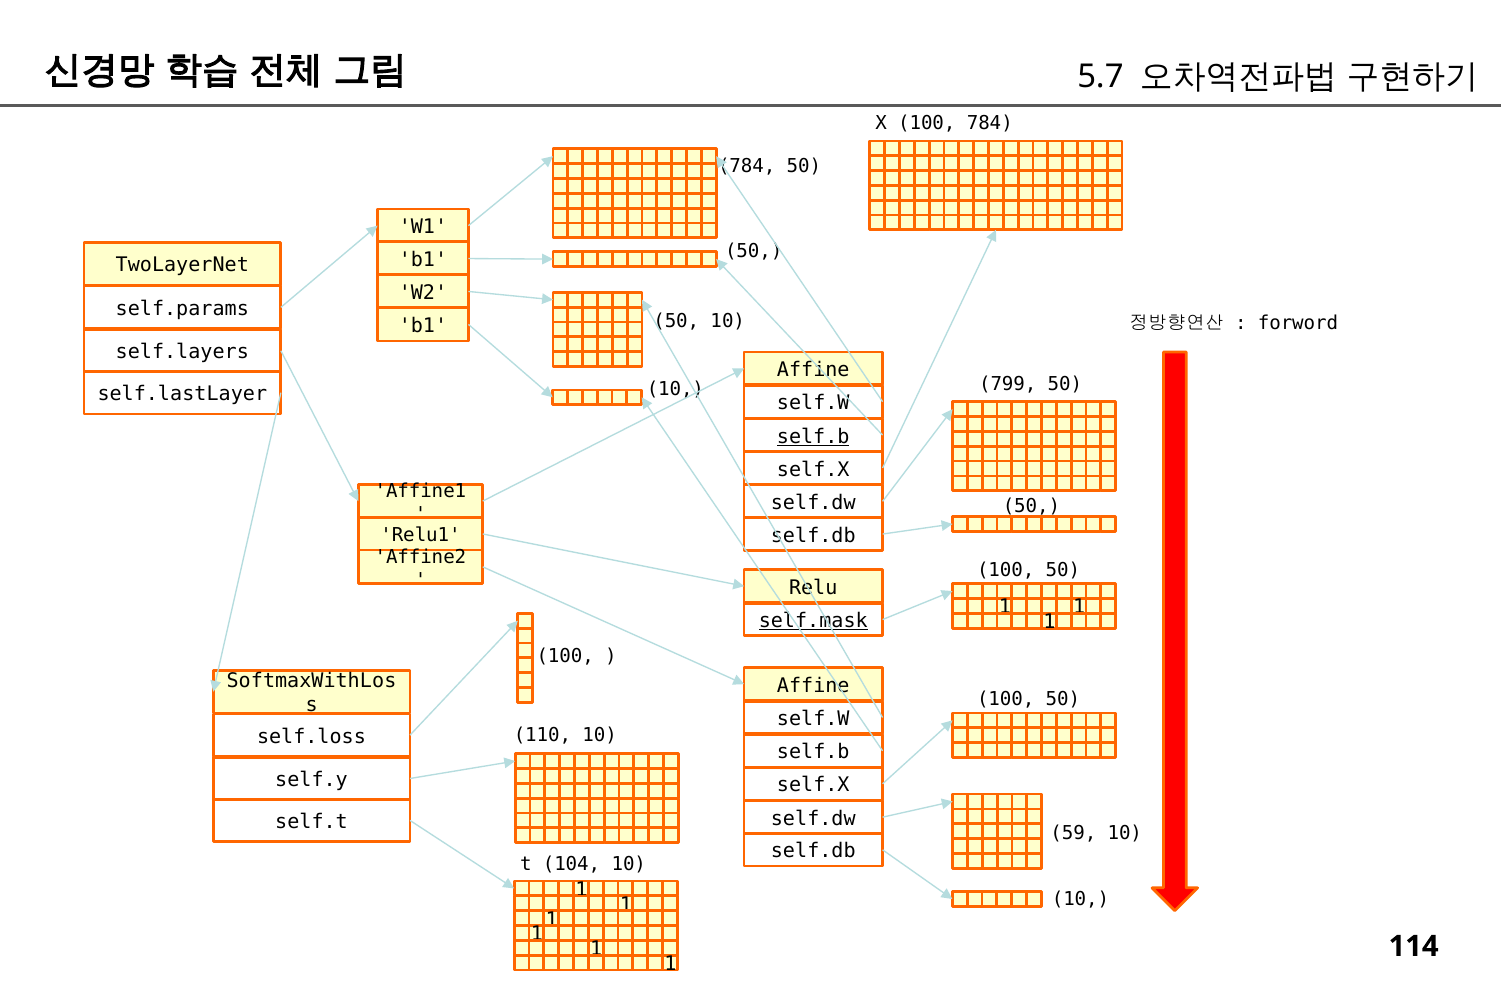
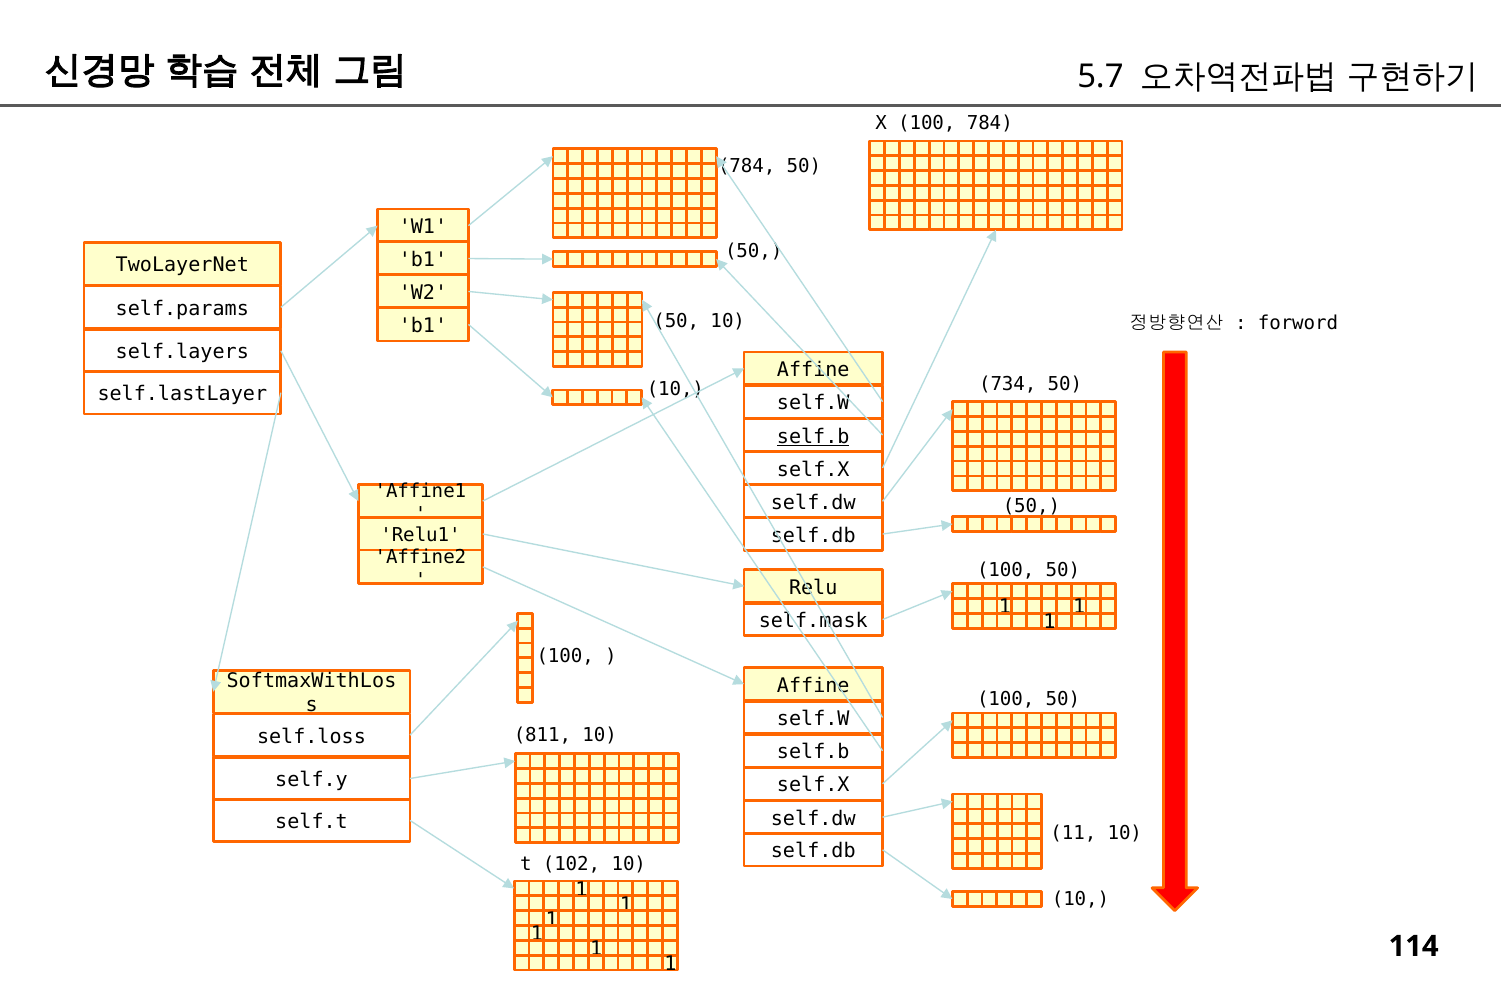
799: 799 -> 734
self.mask underline: present -> none
110: 110 -> 811
59: 59 -> 11
104: 104 -> 102
